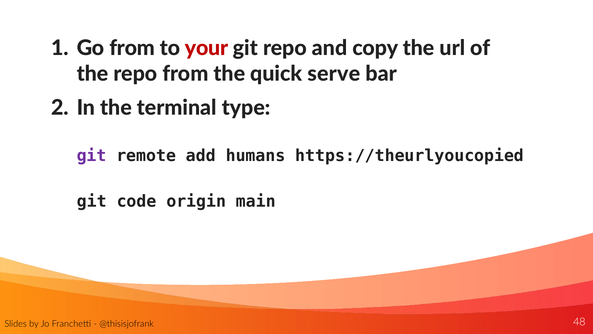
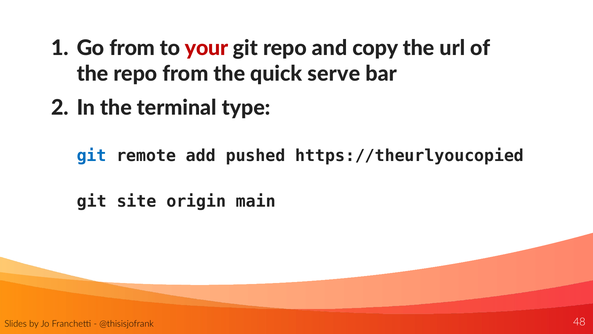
git at (92, 156) colour: purple -> blue
humans: humans -> pushed
code: code -> site
